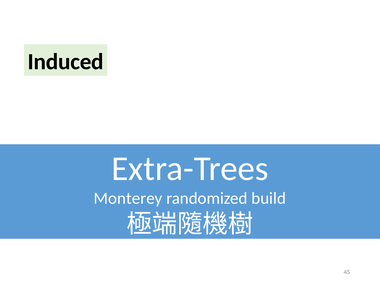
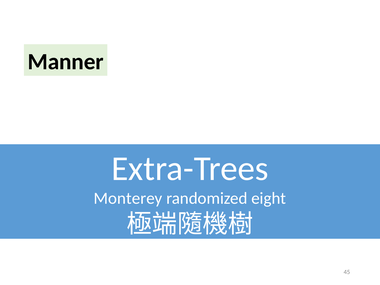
Induced: Induced -> Manner
build: build -> eight
